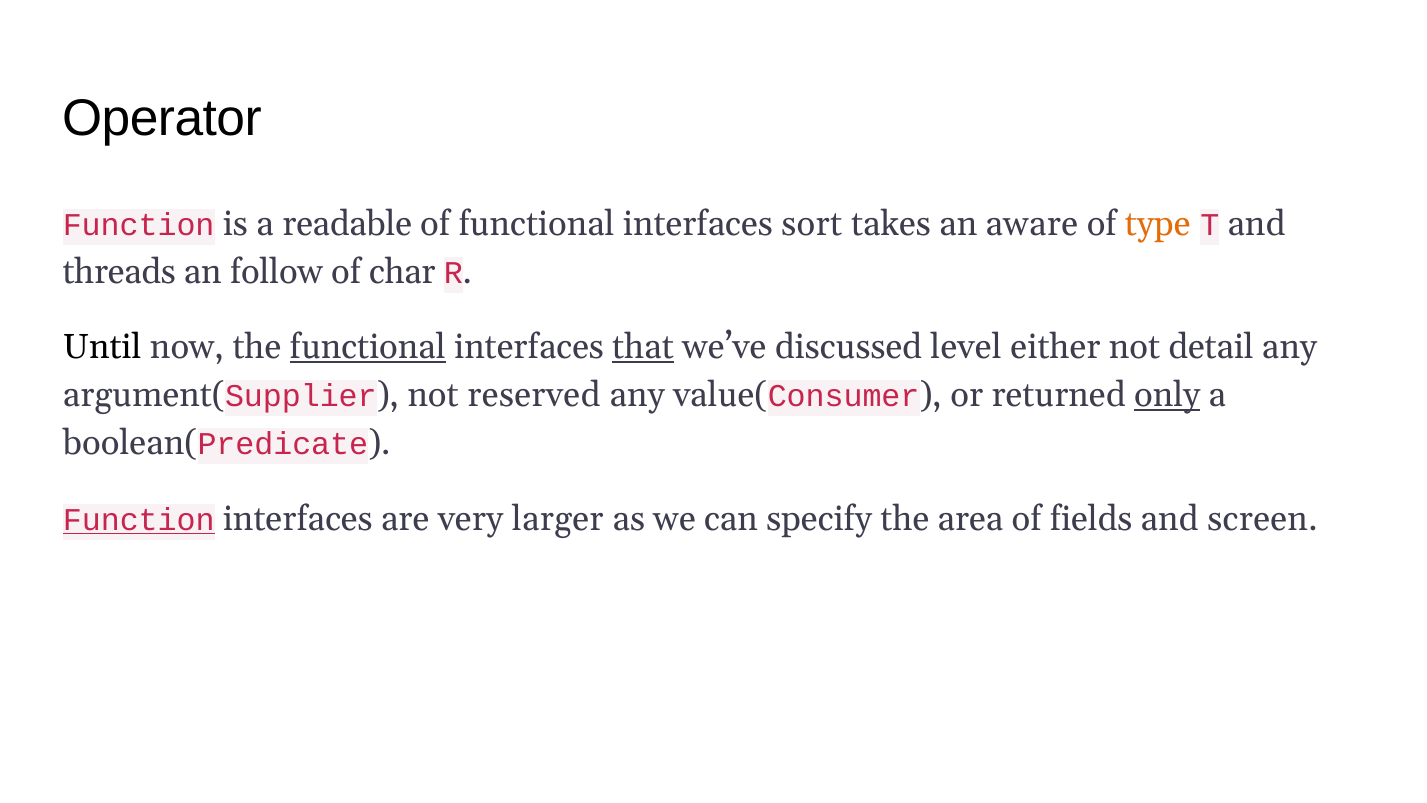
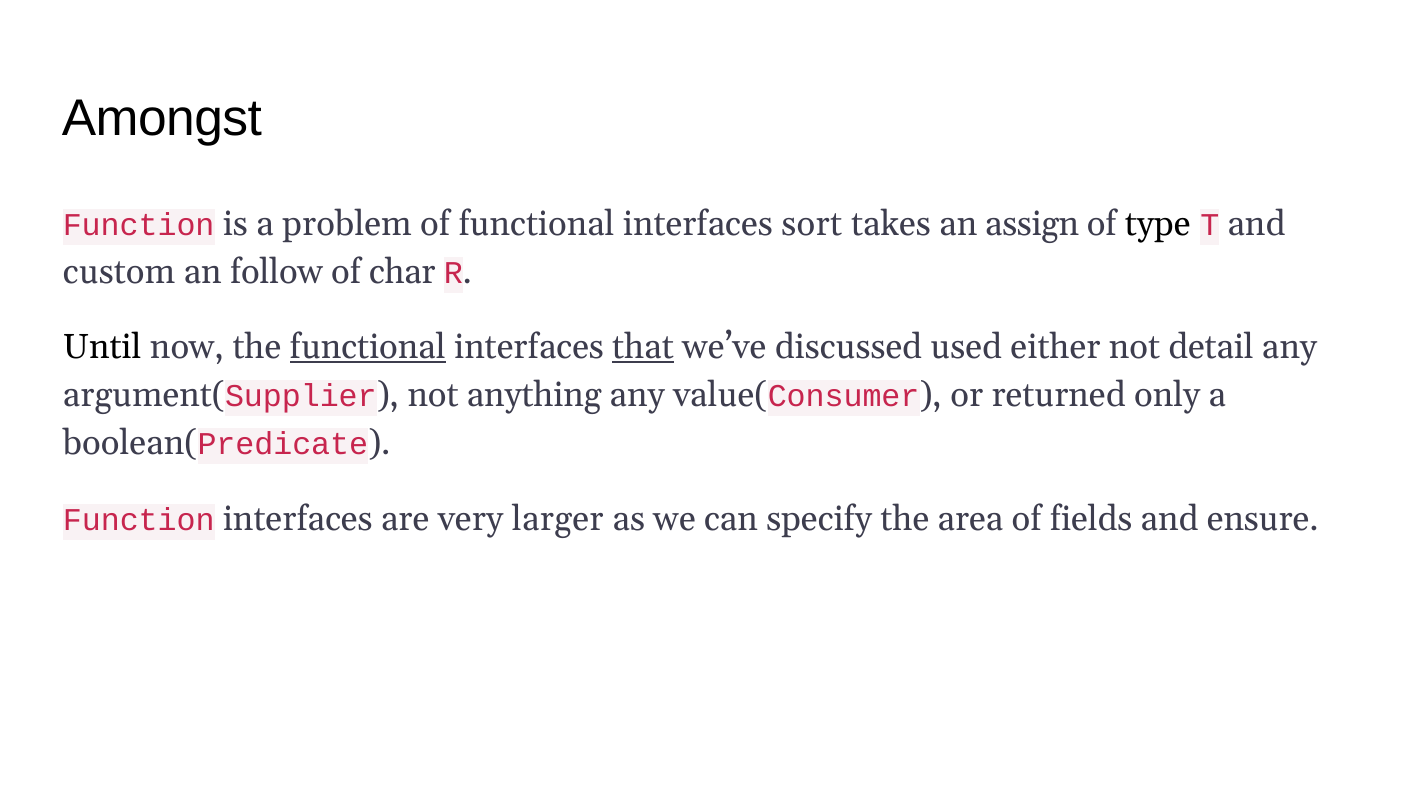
Operator: Operator -> Amongst
readable: readable -> problem
aware: aware -> assign
type colour: orange -> black
threads: threads -> custom
level: level -> used
reserved: reserved -> anything
only underline: present -> none
Function at (139, 520) underline: present -> none
screen: screen -> ensure
